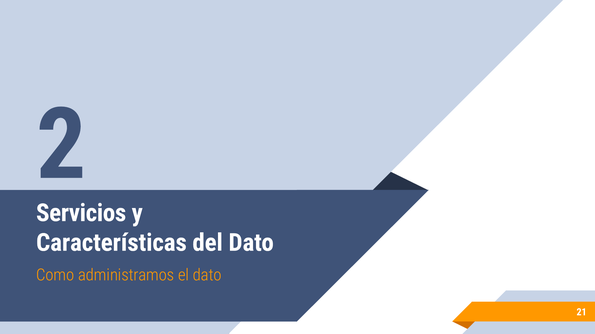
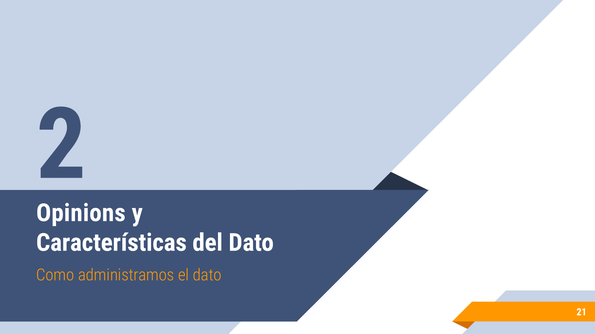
Servicios: Servicios -> Opinions
